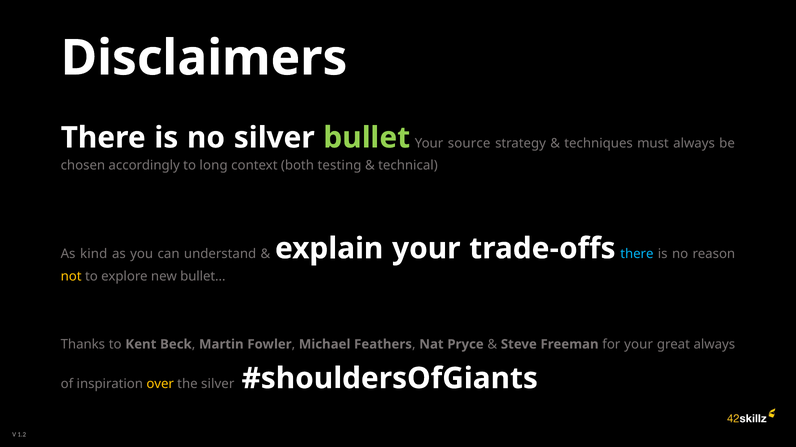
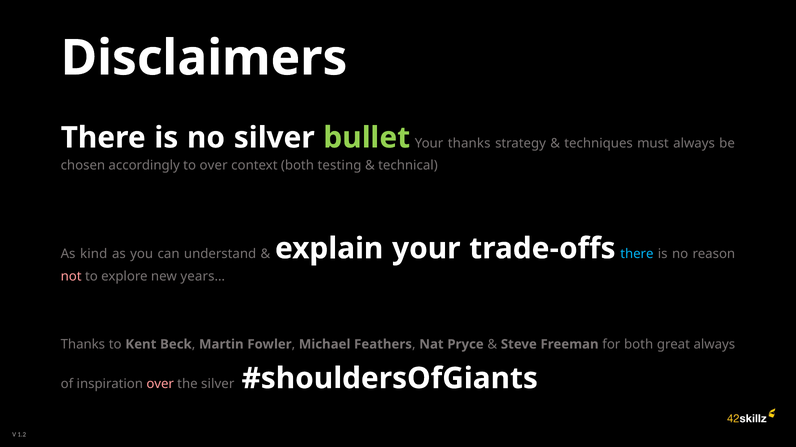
Your source: source -> thanks
to long: long -> over
not colour: yellow -> pink
bullet…: bullet… -> years…
for your: your -> both
over at (160, 384) colour: yellow -> pink
